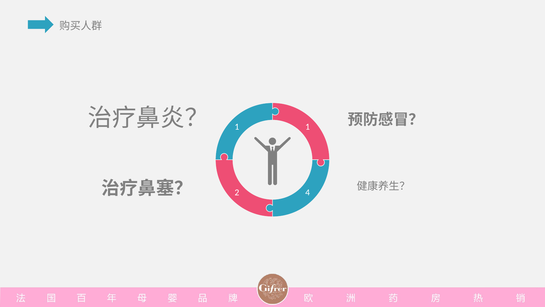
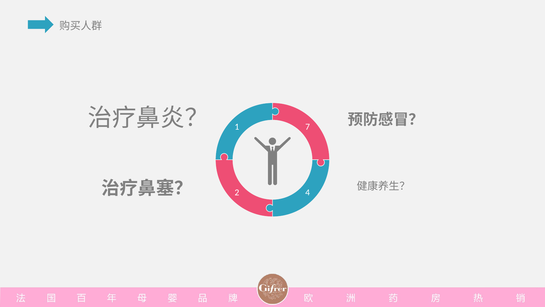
1 1: 1 -> 7
